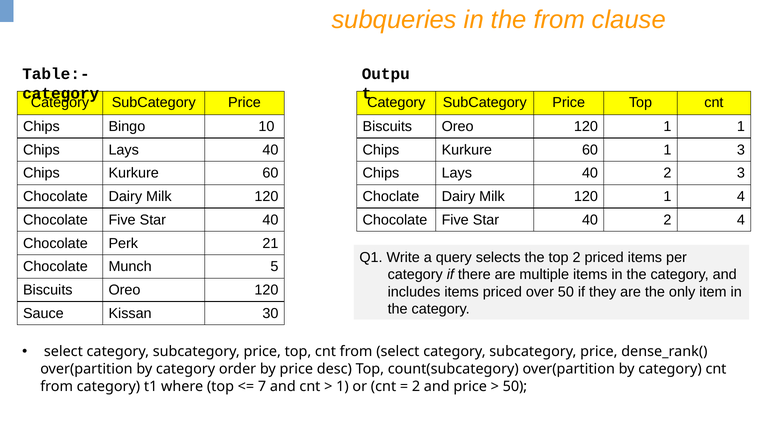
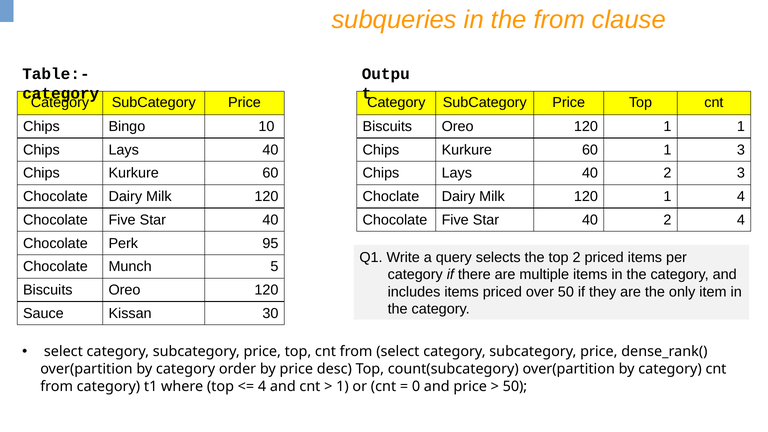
21: 21 -> 95
7 at (262, 386): 7 -> 4
2 at (416, 386): 2 -> 0
